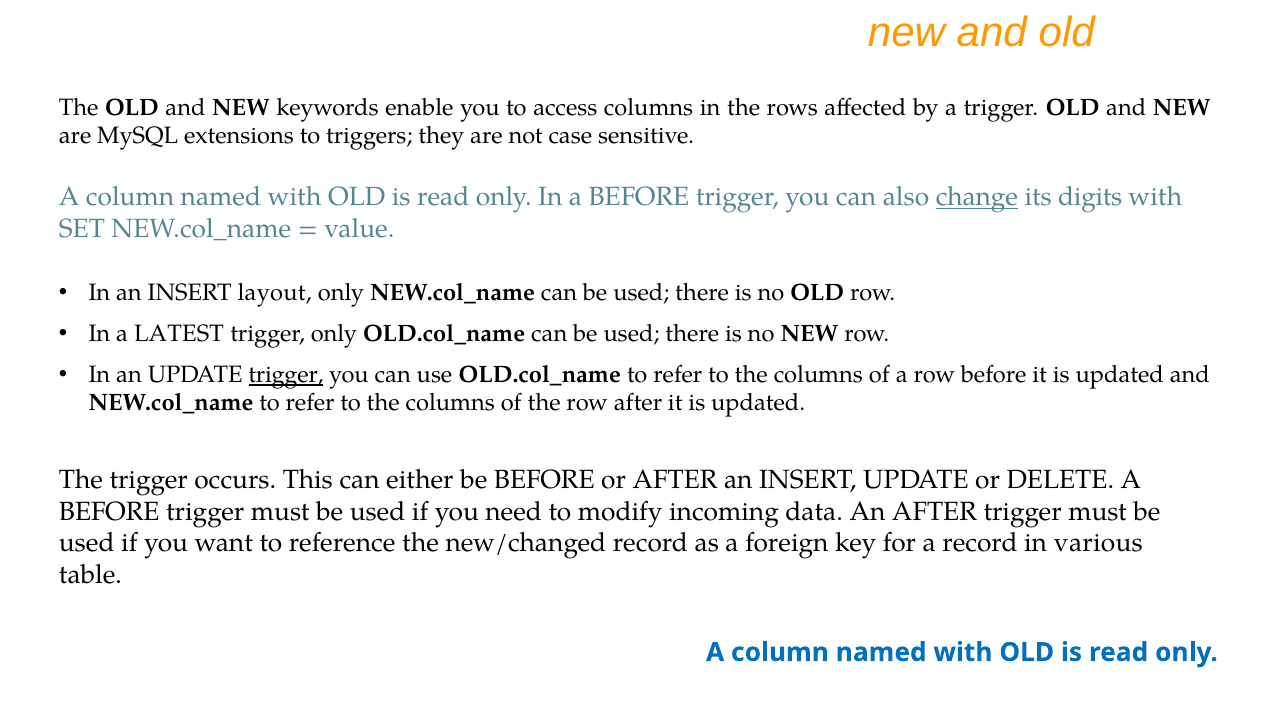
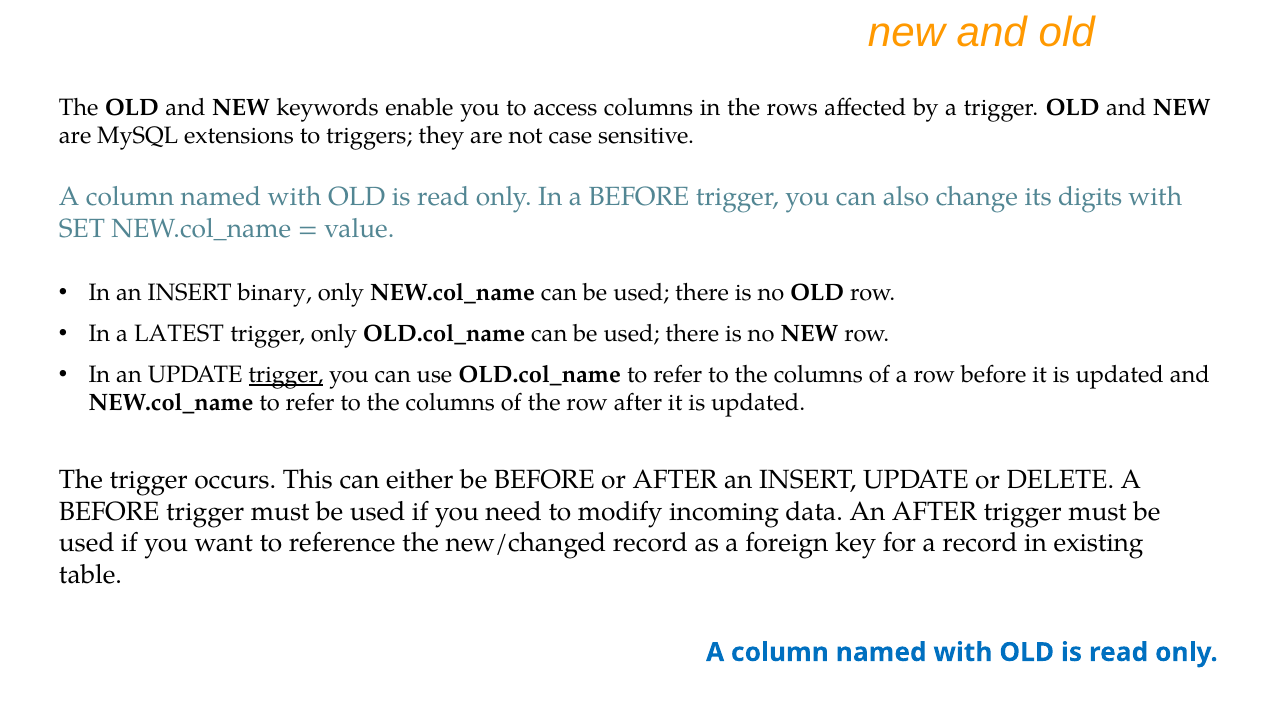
change underline: present -> none
layout: layout -> binary
various: various -> existing
